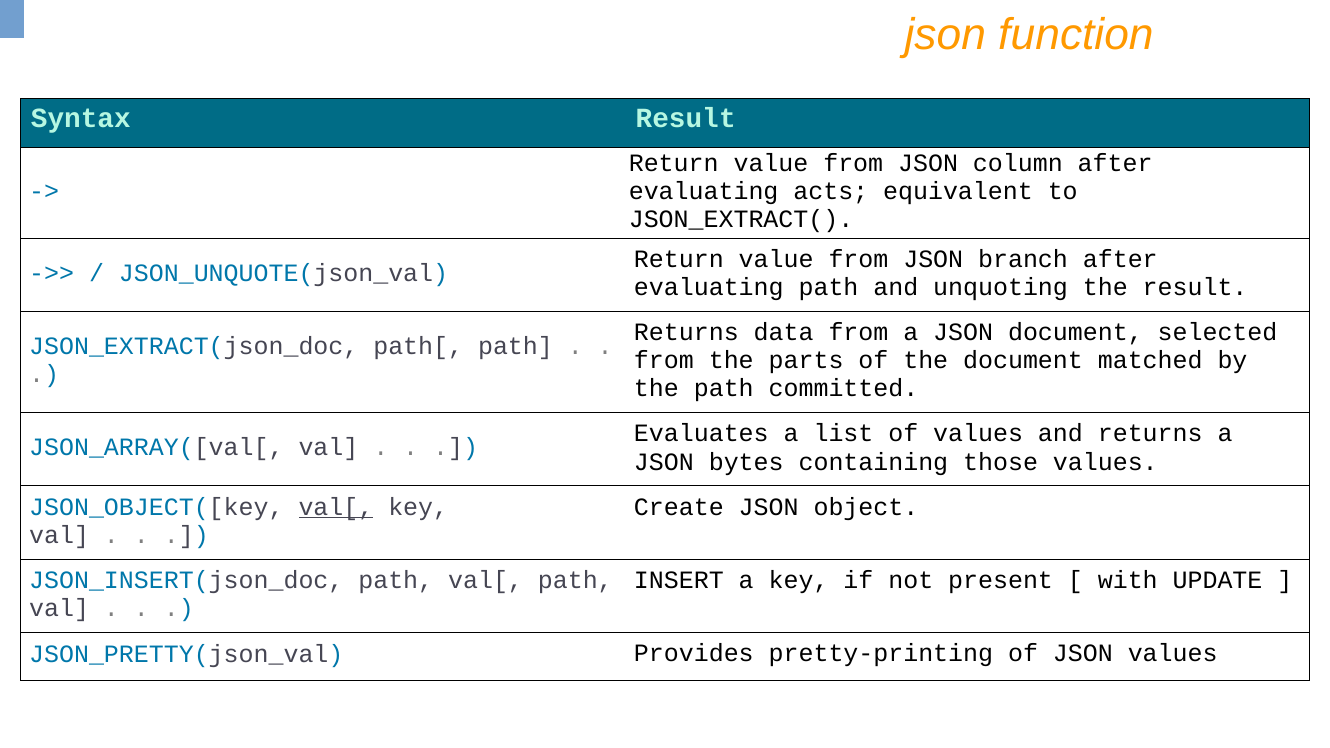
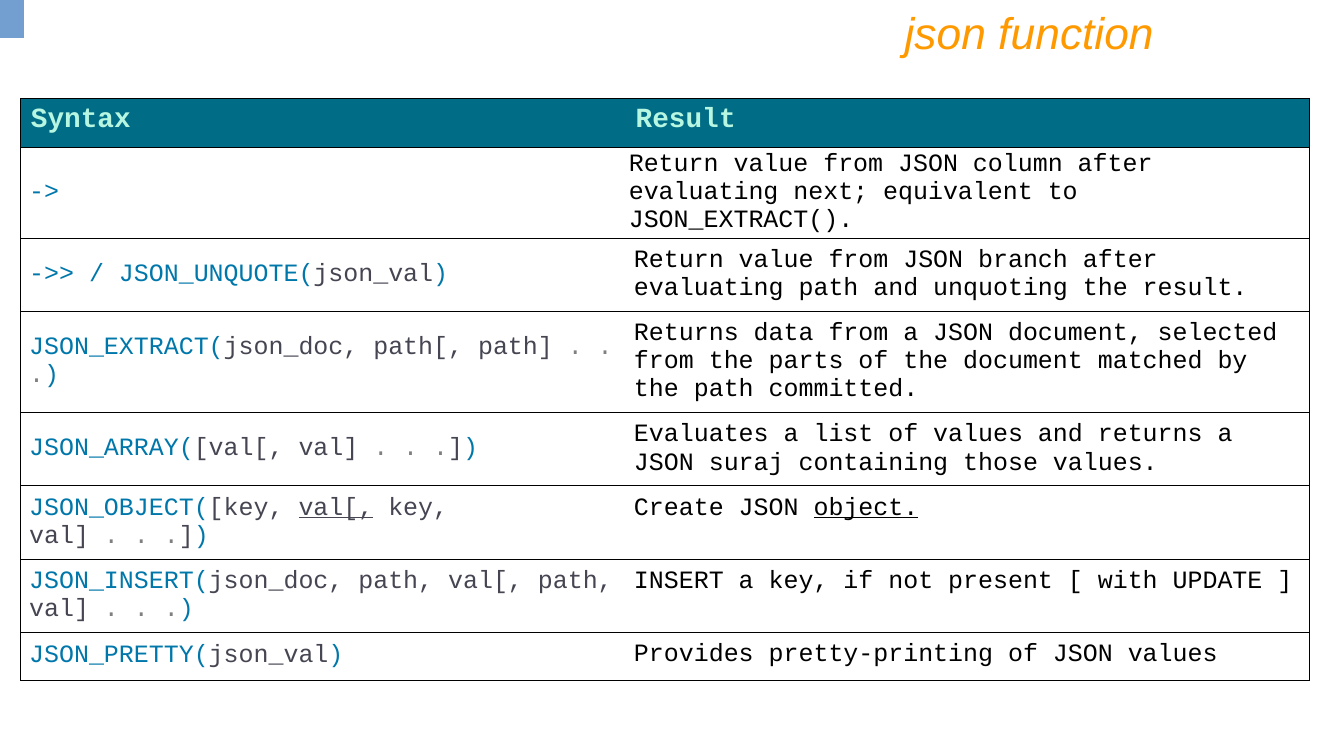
acts: acts -> next
bytes: bytes -> suraj
object underline: none -> present
